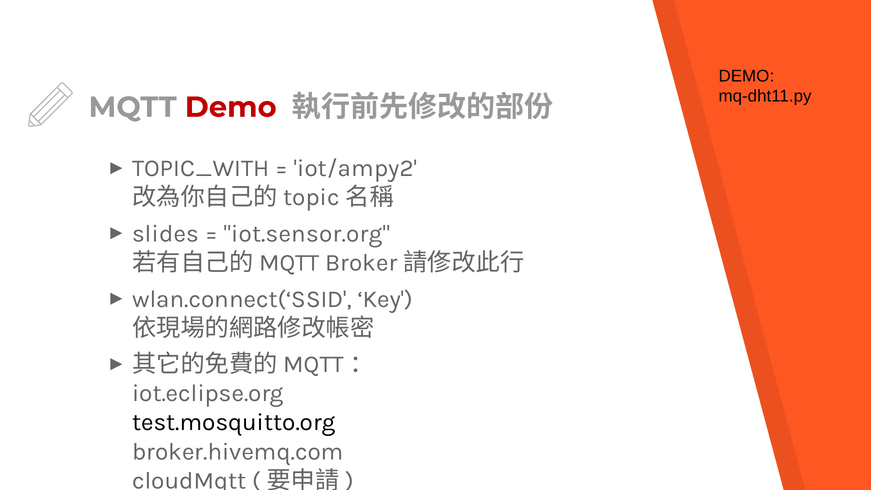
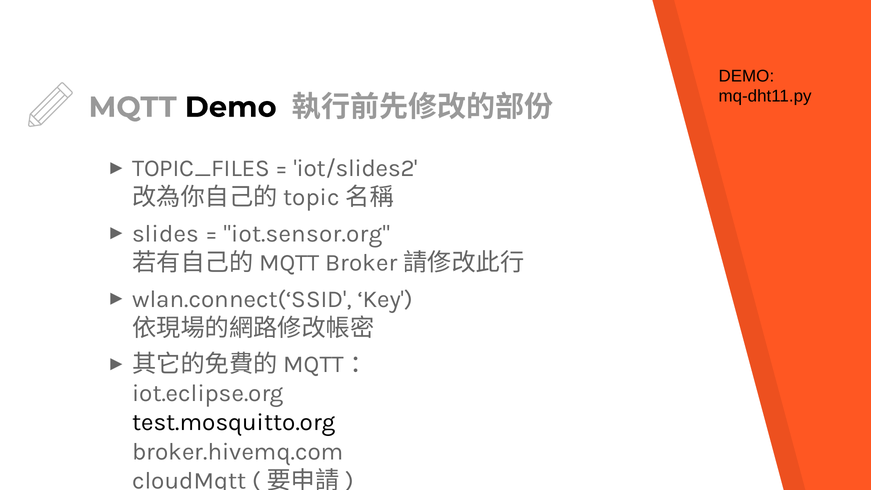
Demo at (231, 107) colour: red -> black
TOPIC_WITH: TOPIC_WITH -> TOPIC_FILES
iot/ampy2: iot/ampy2 -> iot/slides2
